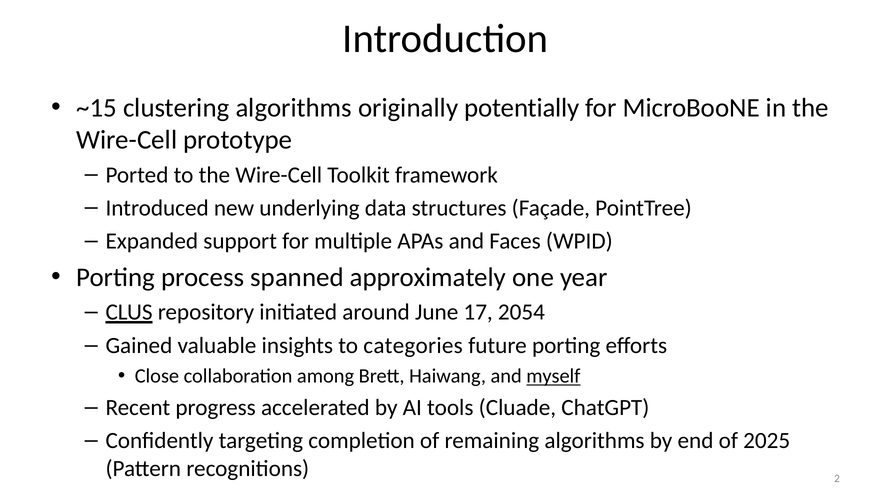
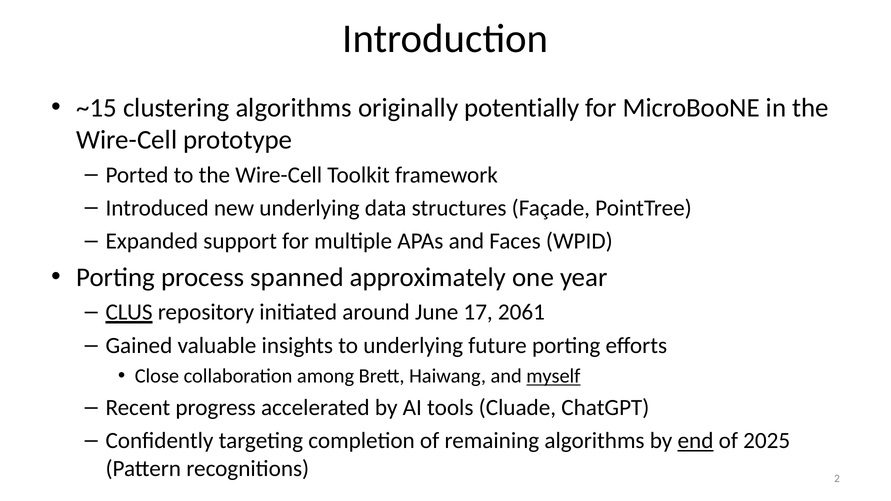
2054: 2054 -> 2061
to categories: categories -> underlying
end underline: none -> present
